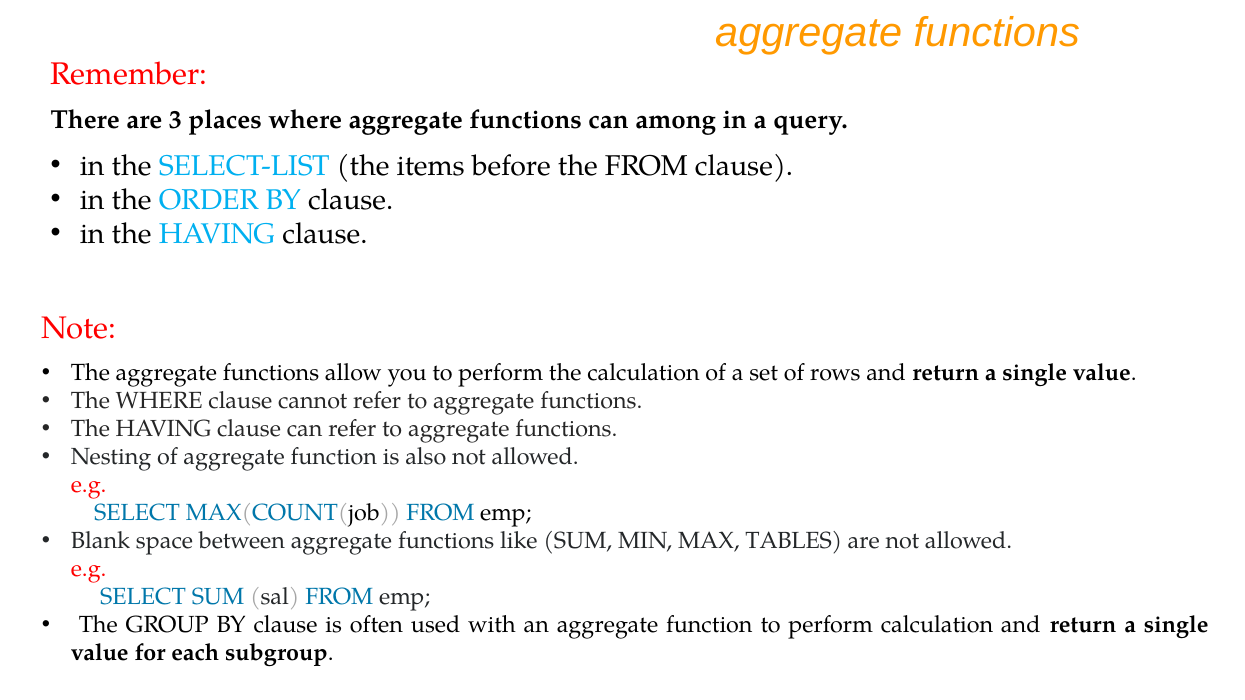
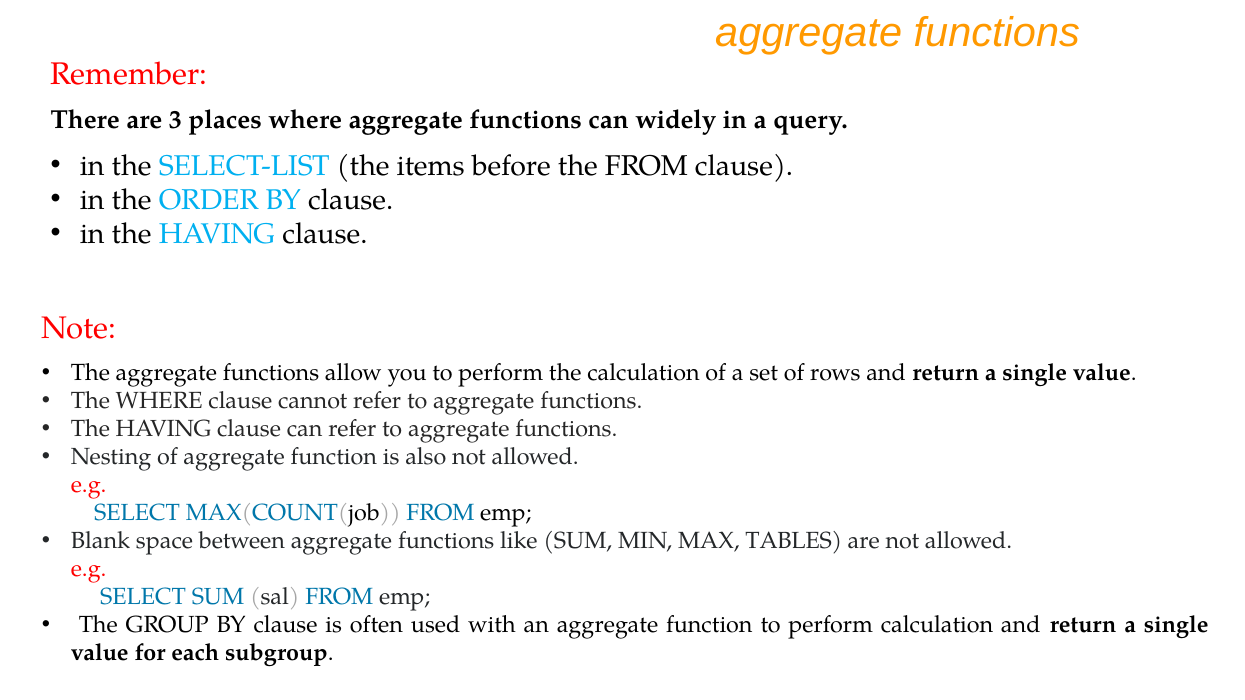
among: among -> widely
